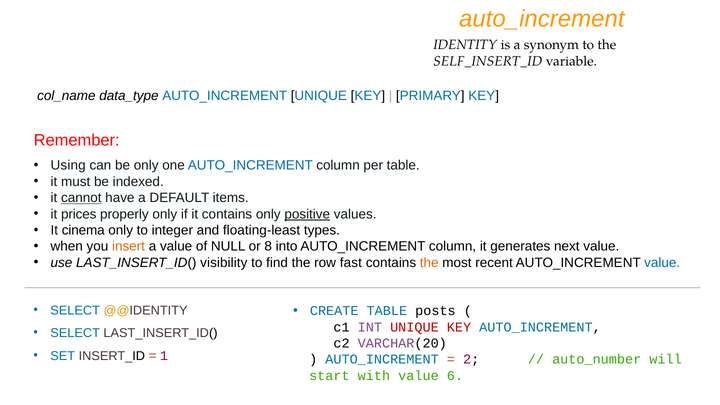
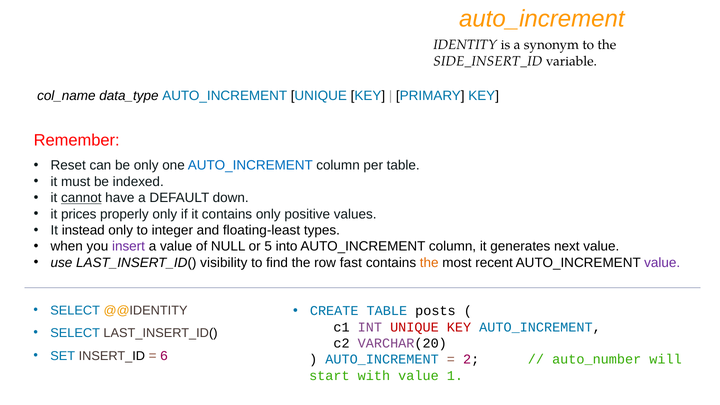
SELF_INSERT_ID: SELF_INSERT_ID -> SIDE_INSERT_ID
Using: Using -> Reset
items: items -> down
positive underline: present -> none
cinema: cinema -> instead
insert colour: orange -> purple
8: 8 -> 5
value at (662, 263) colour: blue -> purple
1: 1 -> 6
6: 6 -> 1
